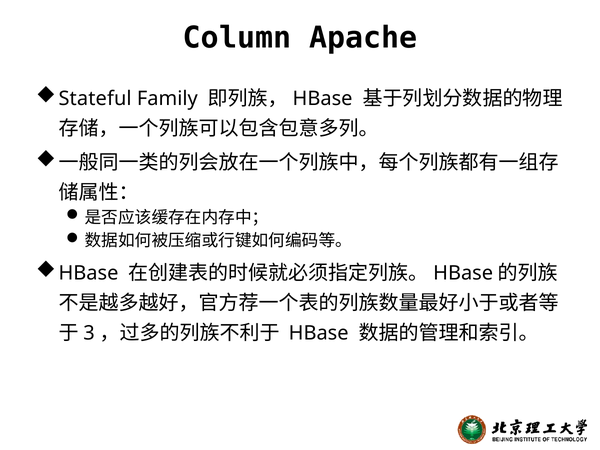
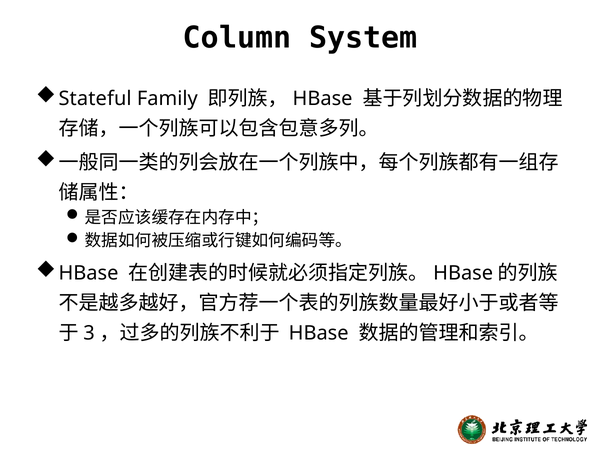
Apache: Apache -> System
